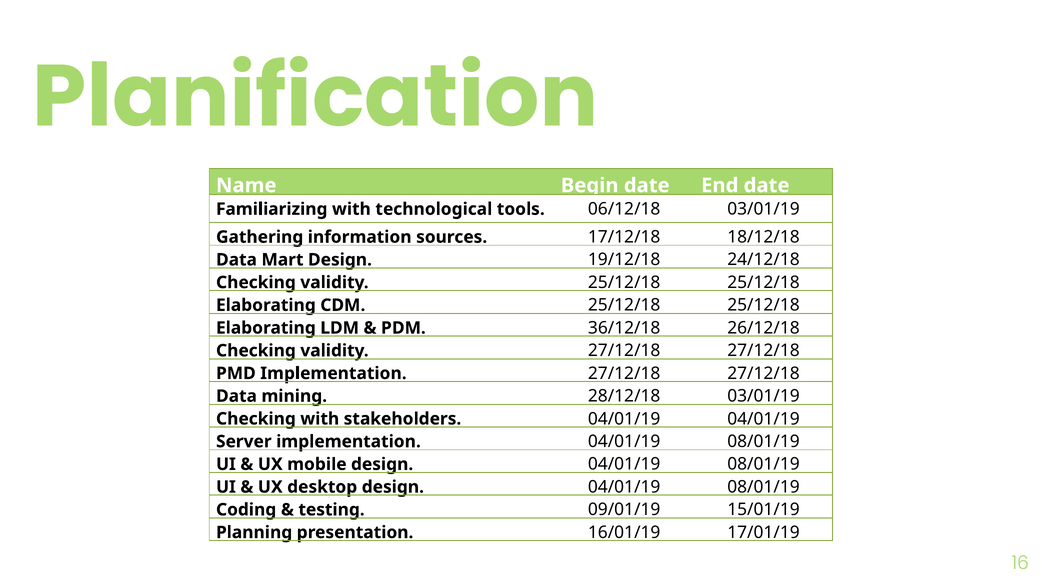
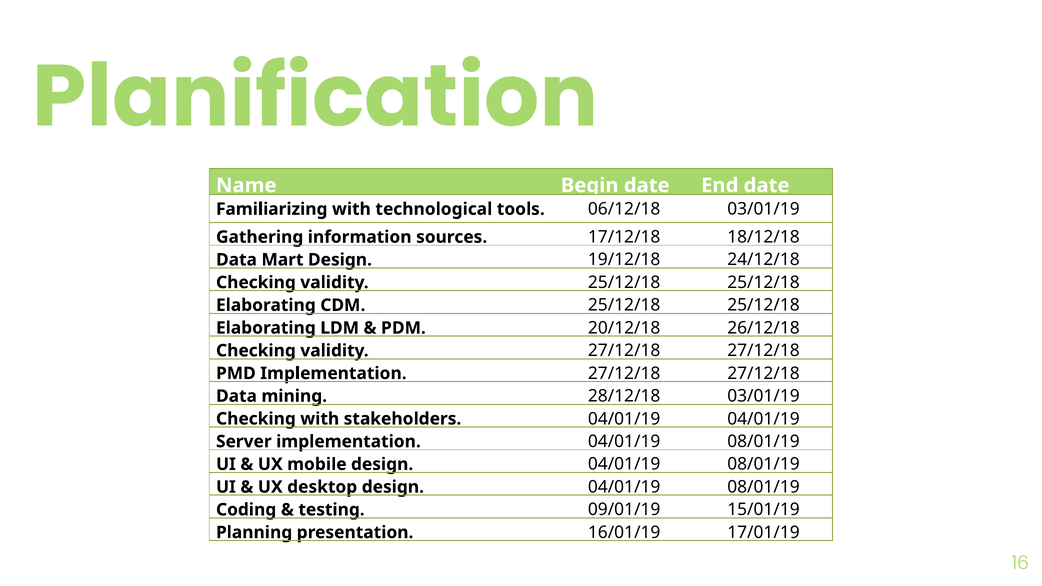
36/12/18: 36/12/18 -> 20/12/18
